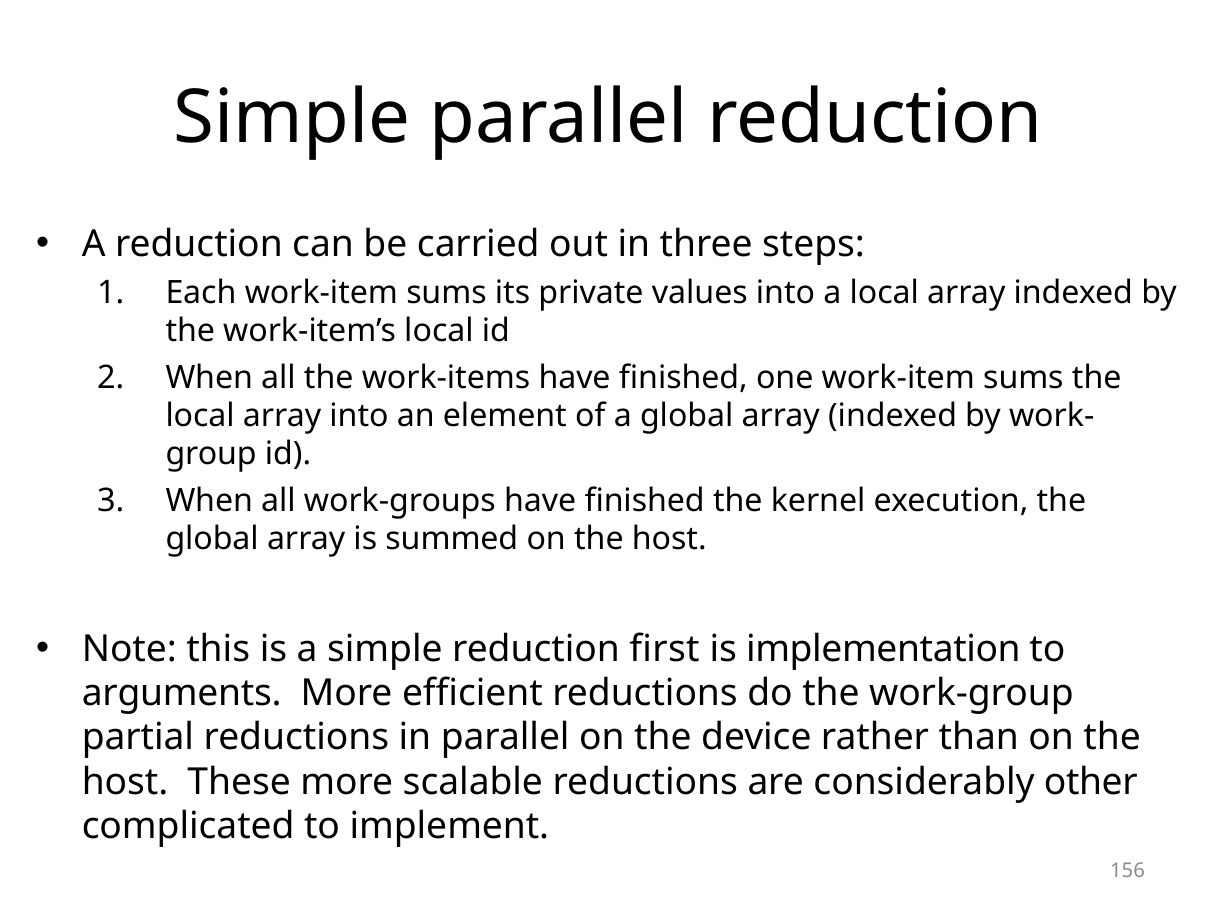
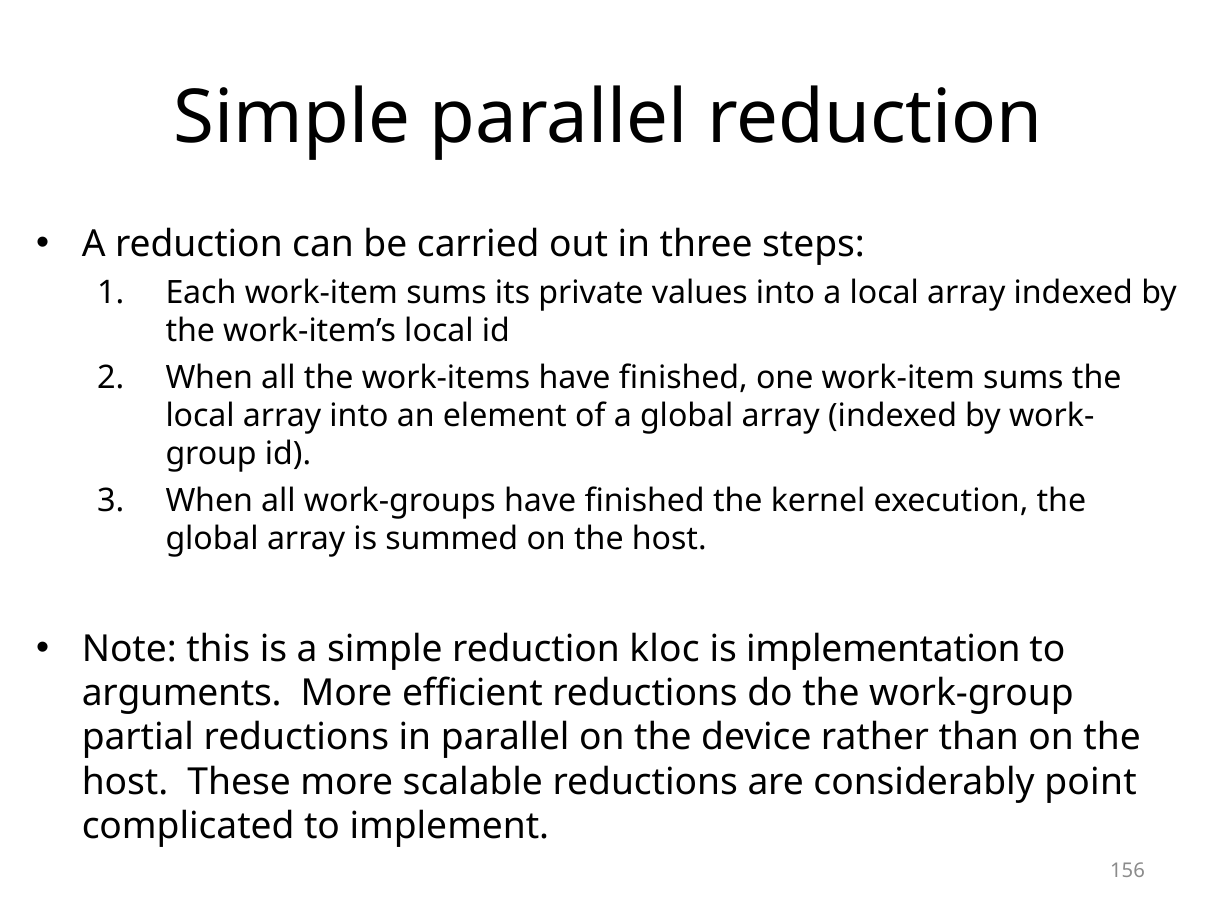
first: first -> kloc
other: other -> point
